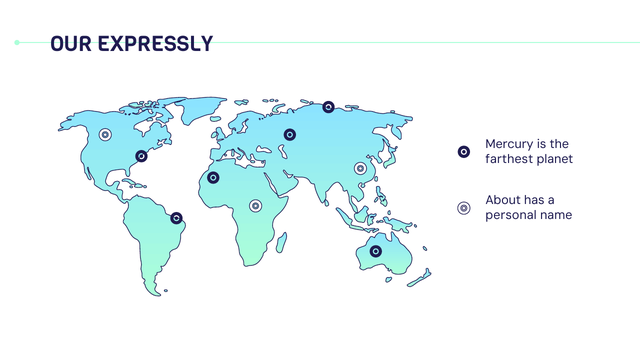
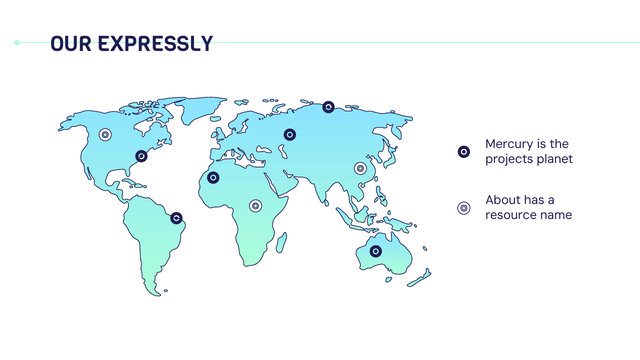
farthest: farthest -> projects
personal: personal -> resource
